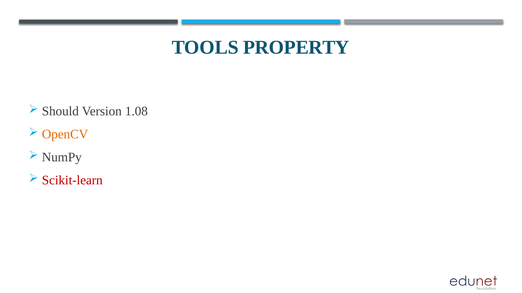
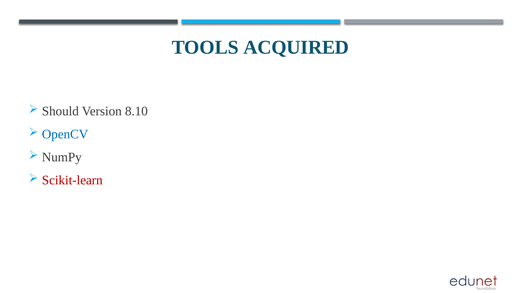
PROPERTY: PROPERTY -> ACQUIRED
1.08: 1.08 -> 8.10
OpenCV colour: orange -> blue
